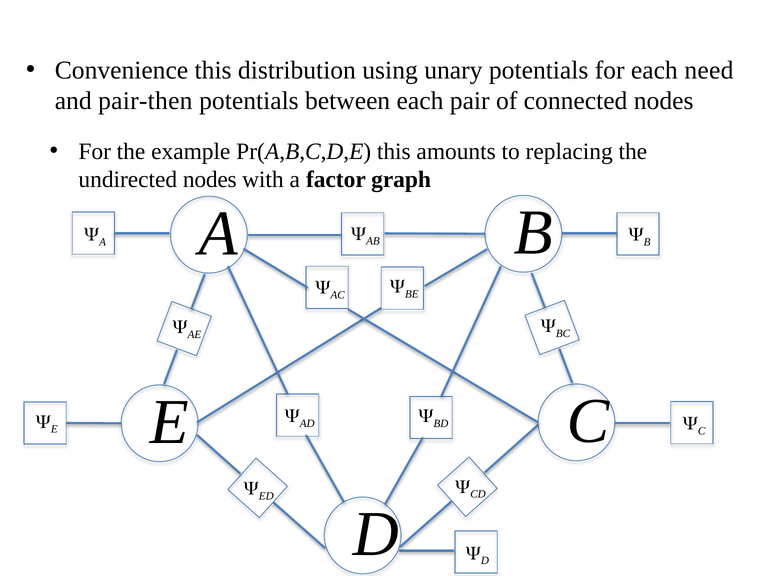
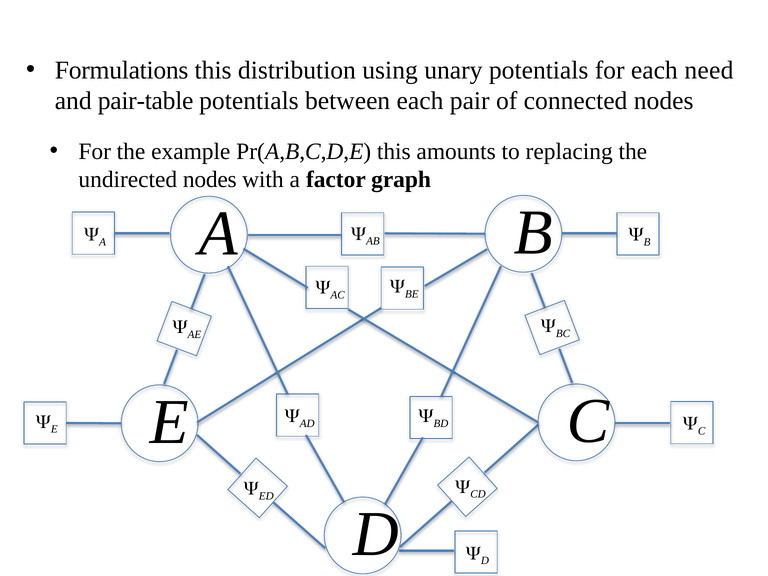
Convenience: Convenience -> Formulations
pair-then: pair-then -> pair-table
